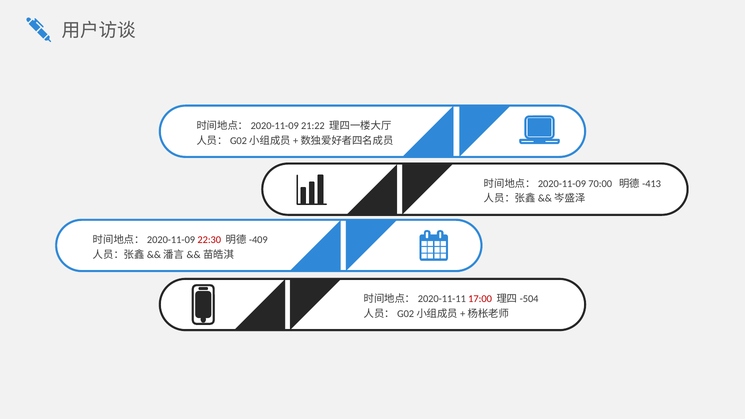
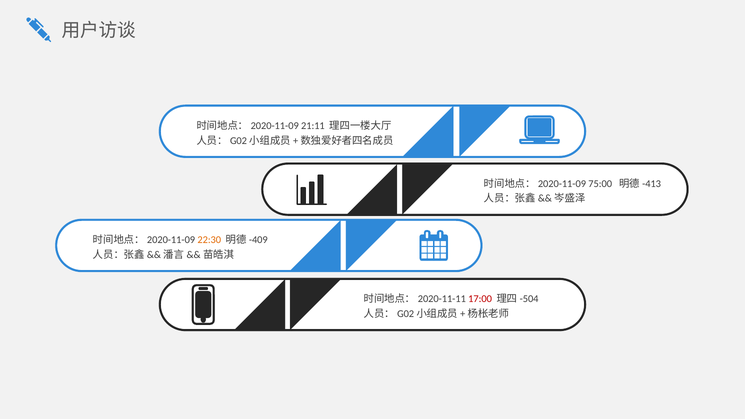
21:22: 21:22 -> 21:11
70:00: 70:00 -> 75:00
22:30 colour: red -> orange
